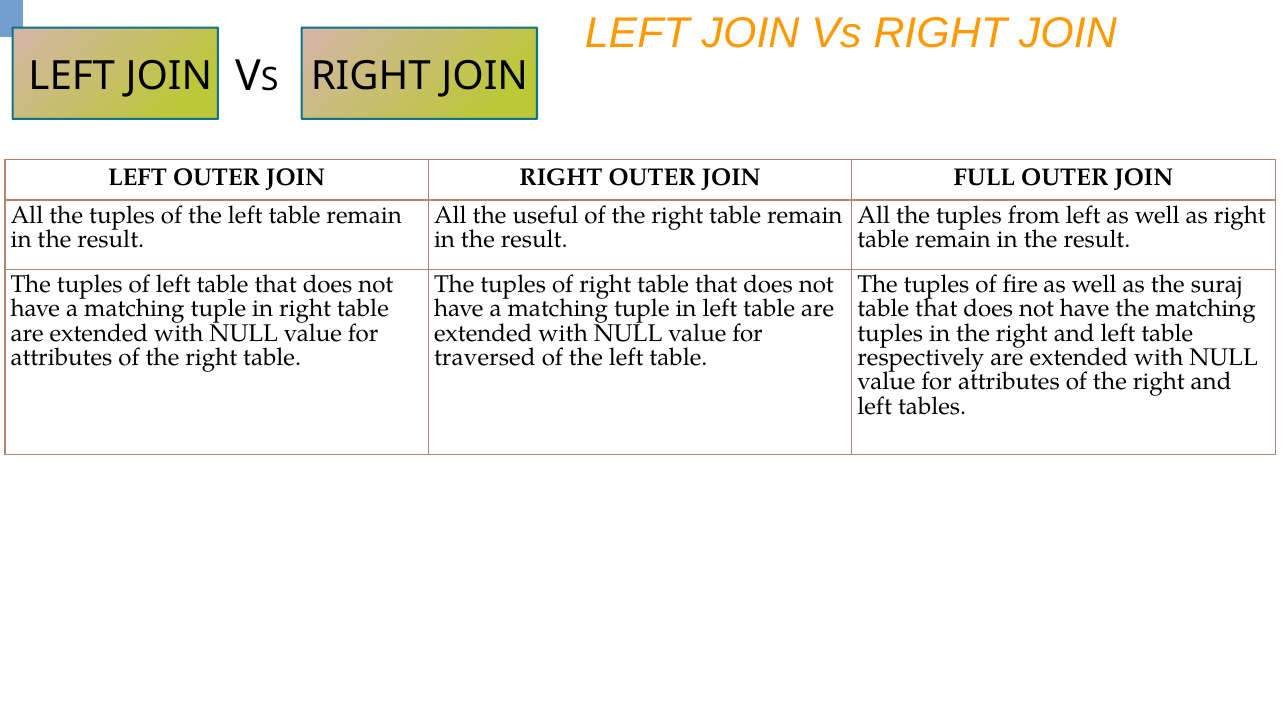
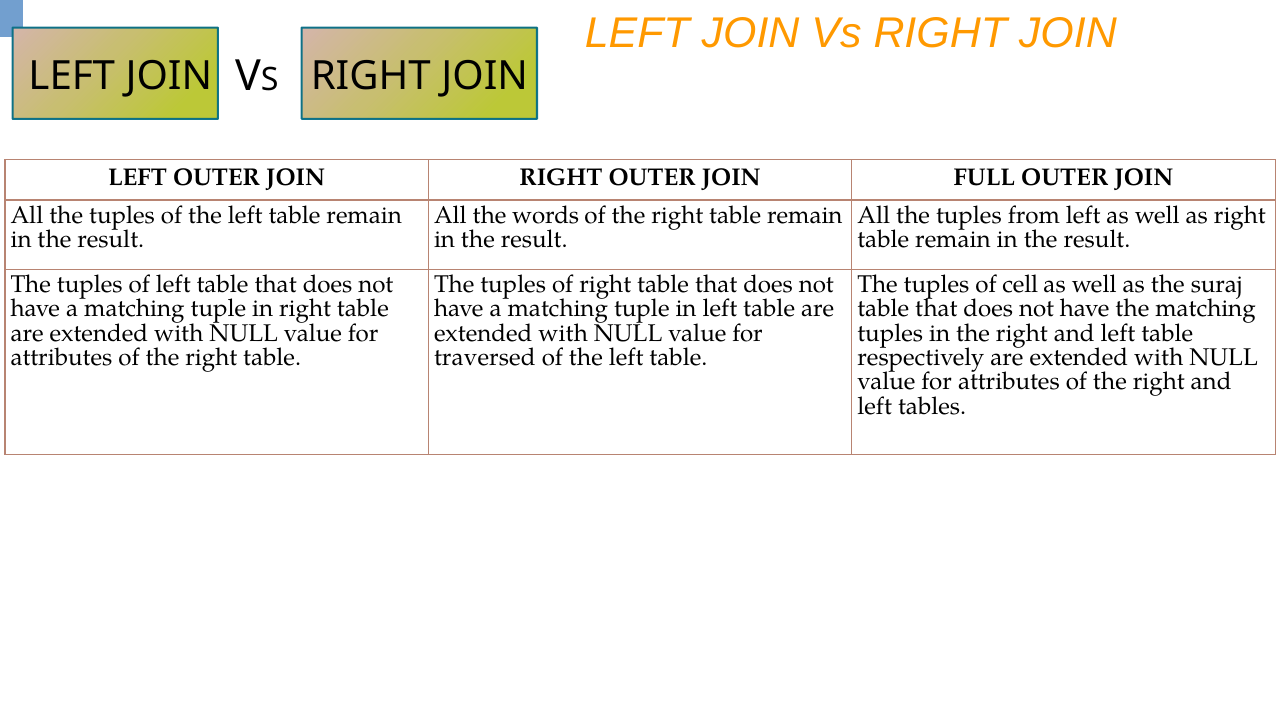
useful: useful -> words
fire: fire -> cell
